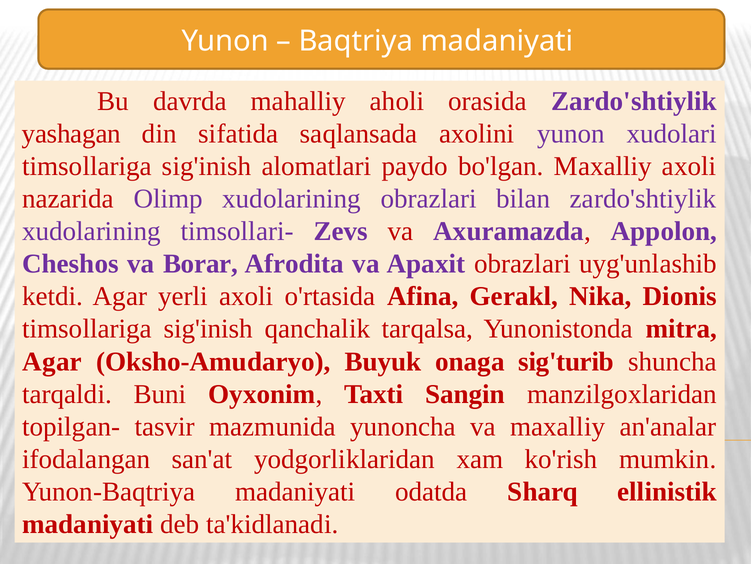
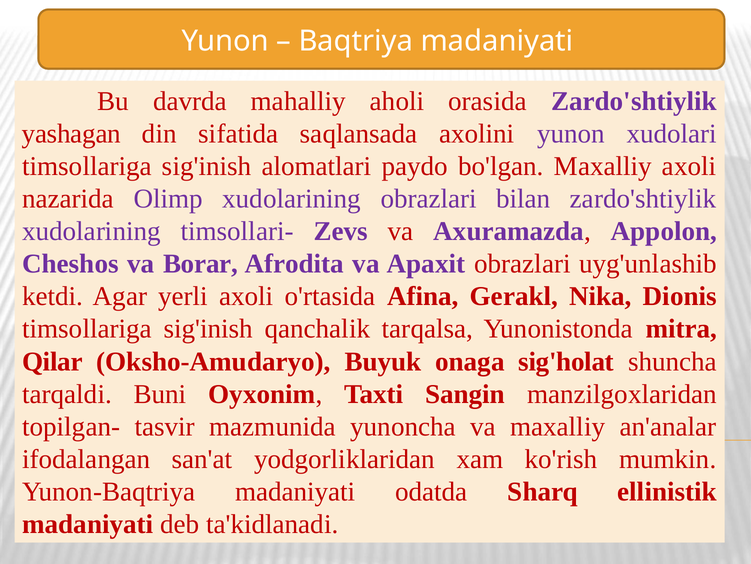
Agar at (52, 361): Agar -> Qilar
sig'turib: sig'turib -> sig'holat
